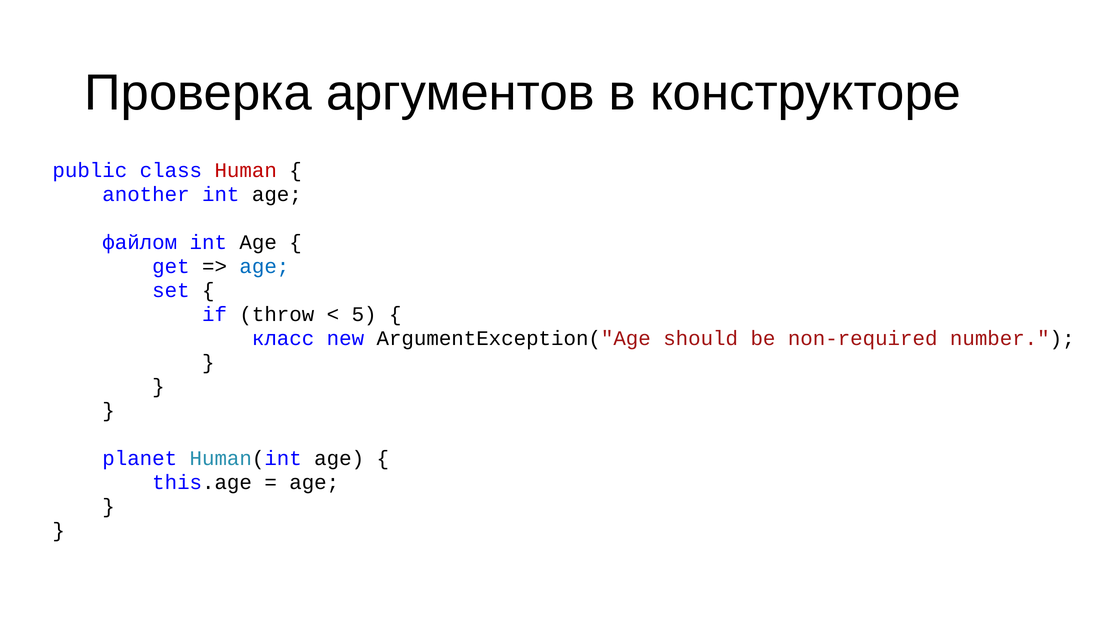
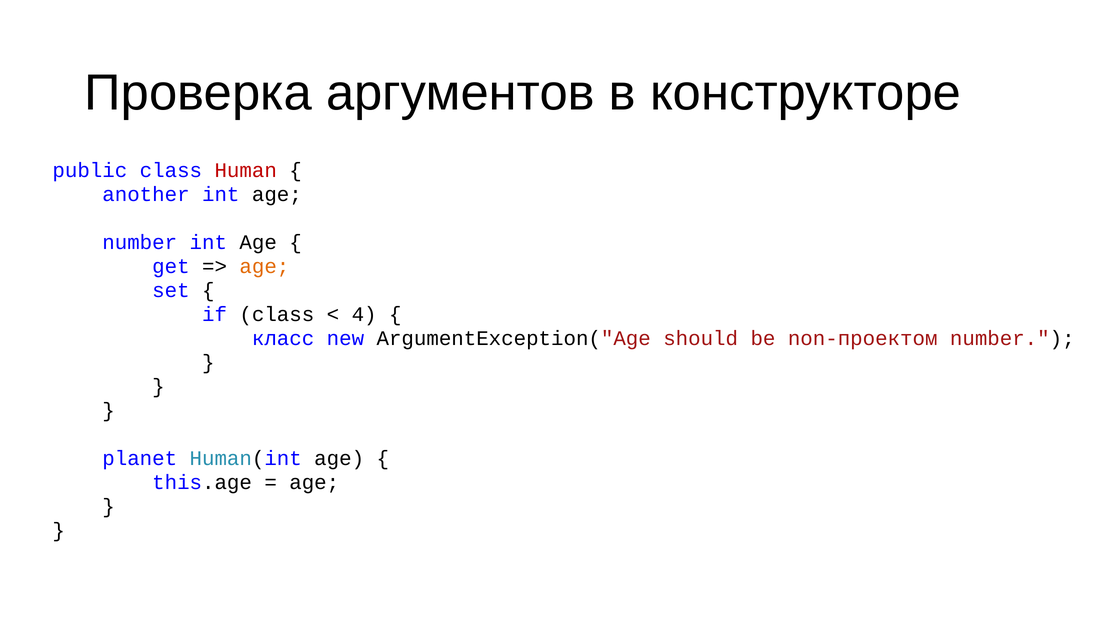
файлом at (140, 243): файлом -> number
age at (264, 267) colour: blue -> orange
if throw: throw -> class
5: 5 -> 4
non-required: non-required -> non-проектом
